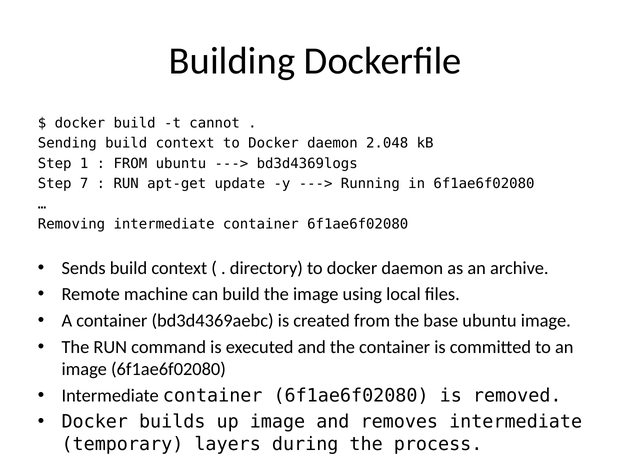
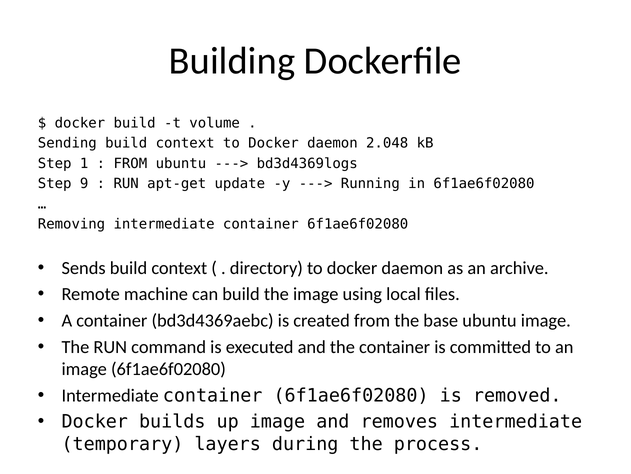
cannot: cannot -> volume
7: 7 -> 9
